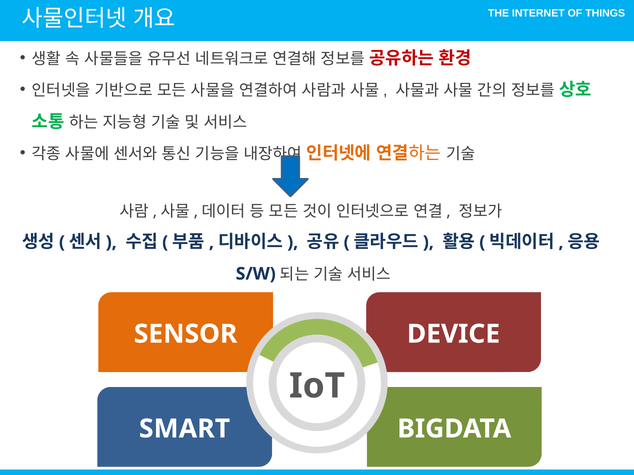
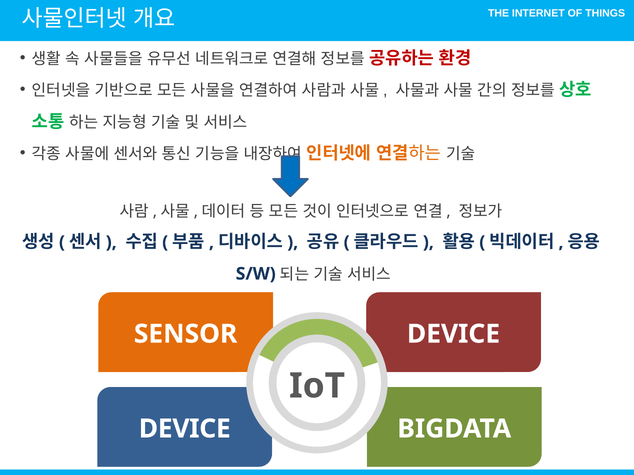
SMART at (185, 429): SMART -> DEVICE
